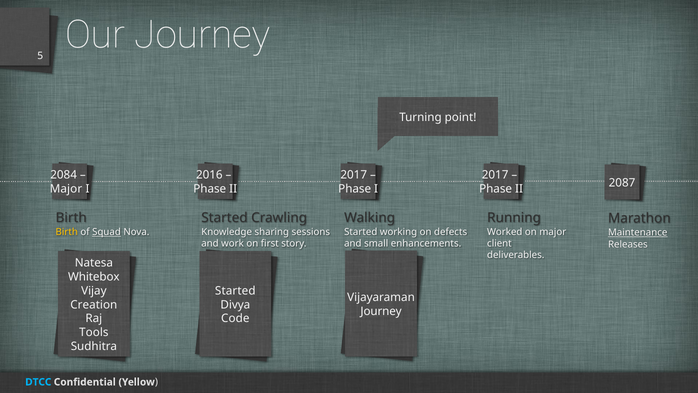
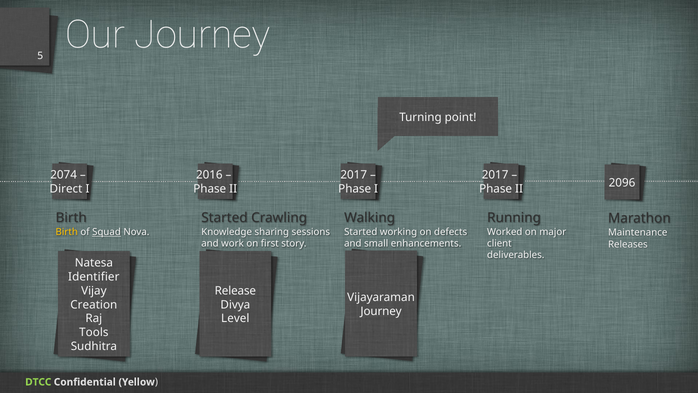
2084: 2084 -> 2074
2087: 2087 -> 2096
Major at (66, 189): Major -> Direct
Maintenance underline: present -> none
Whitebox: Whitebox -> Identifier
Started at (235, 290): Started -> Release
Code: Code -> Level
DTCC colour: light blue -> light green
